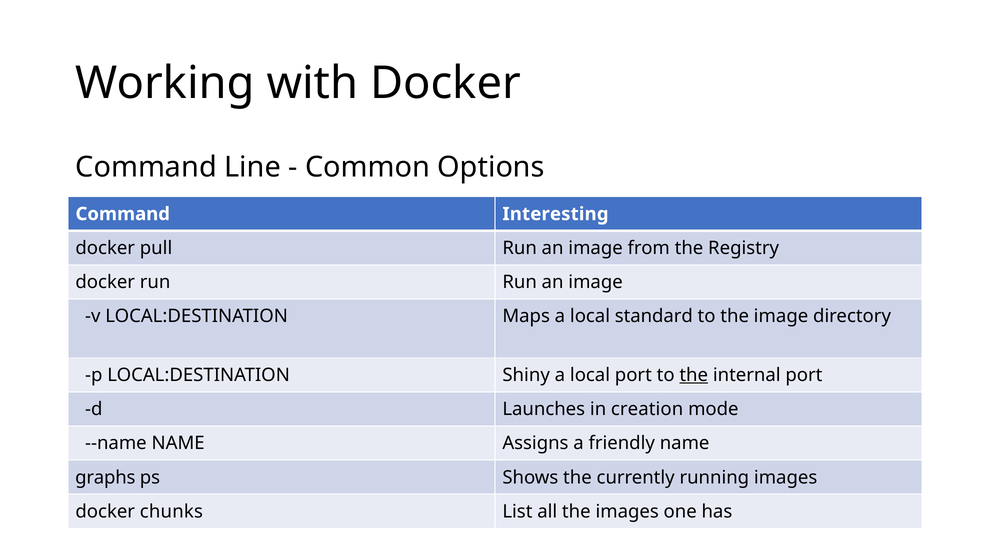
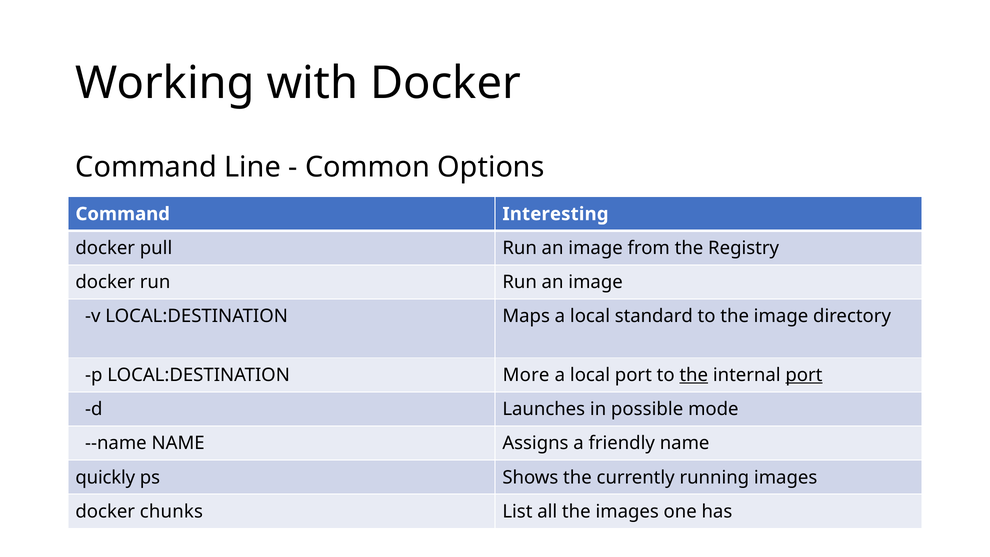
Shiny: Shiny -> More
port at (804, 375) underline: none -> present
creation: creation -> possible
graphs: graphs -> quickly
